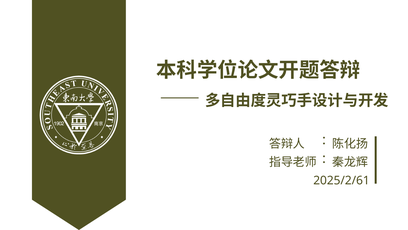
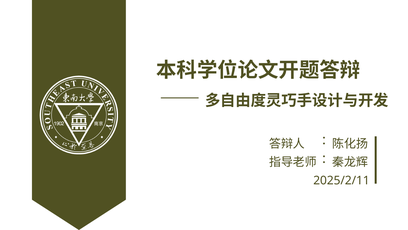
2025/2/61: 2025/2/61 -> 2025/2/11
